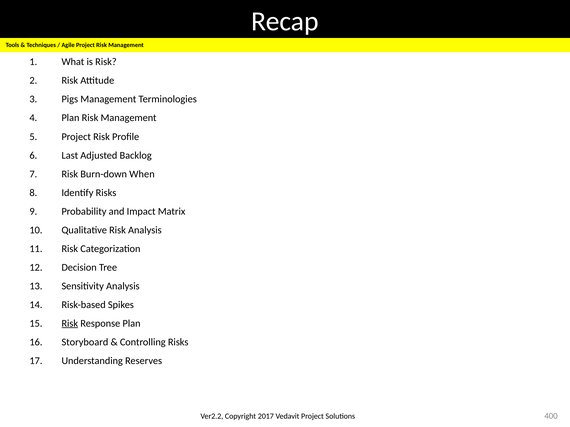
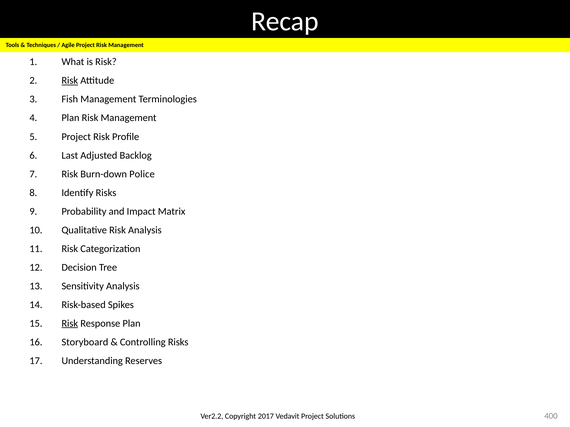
Risk at (70, 81) underline: none -> present
Pigs: Pigs -> Fish
When: When -> Police
